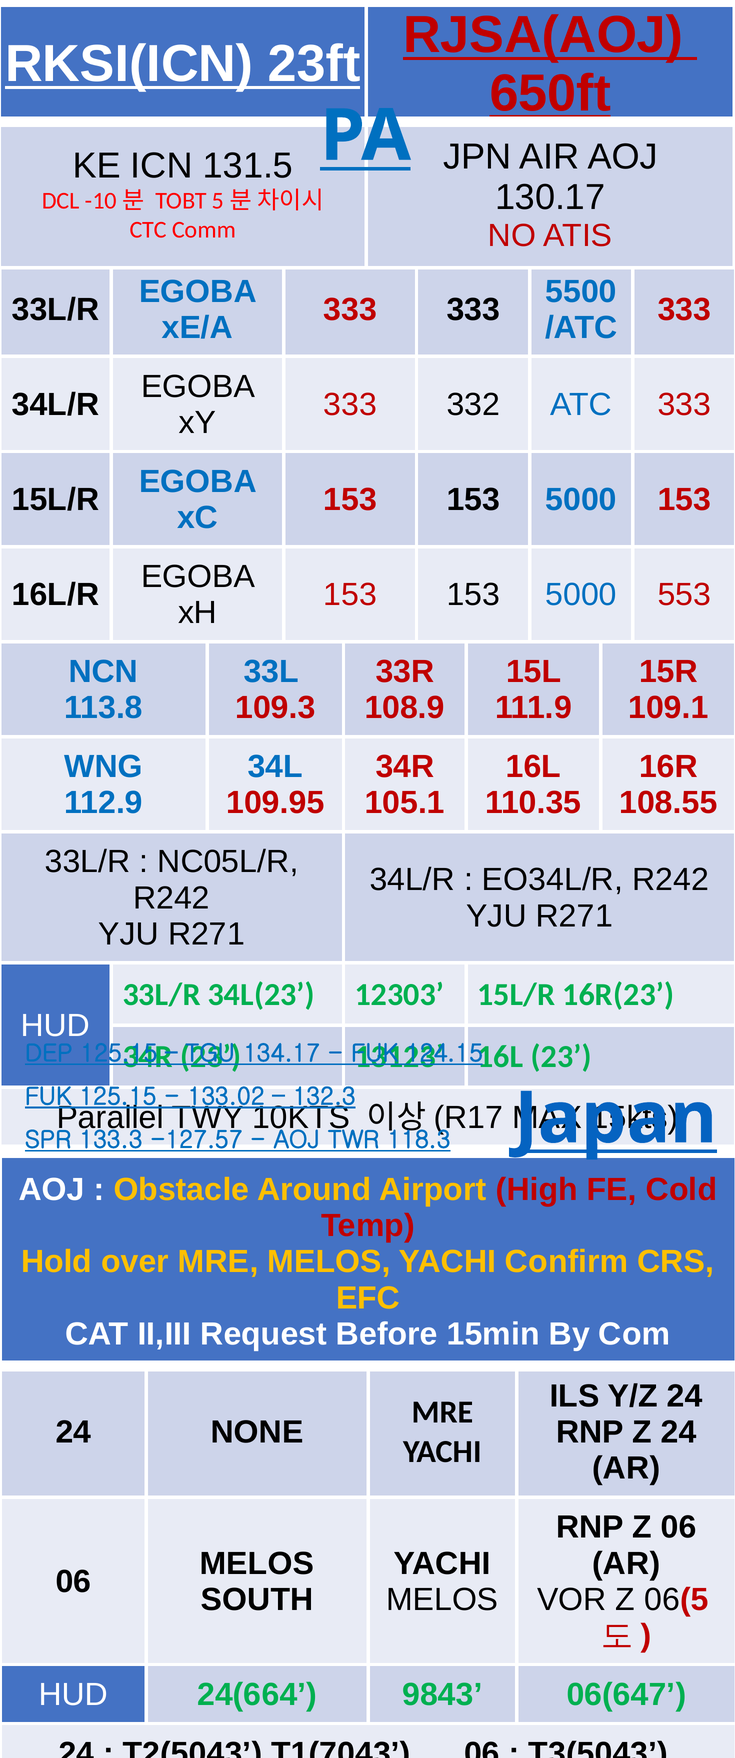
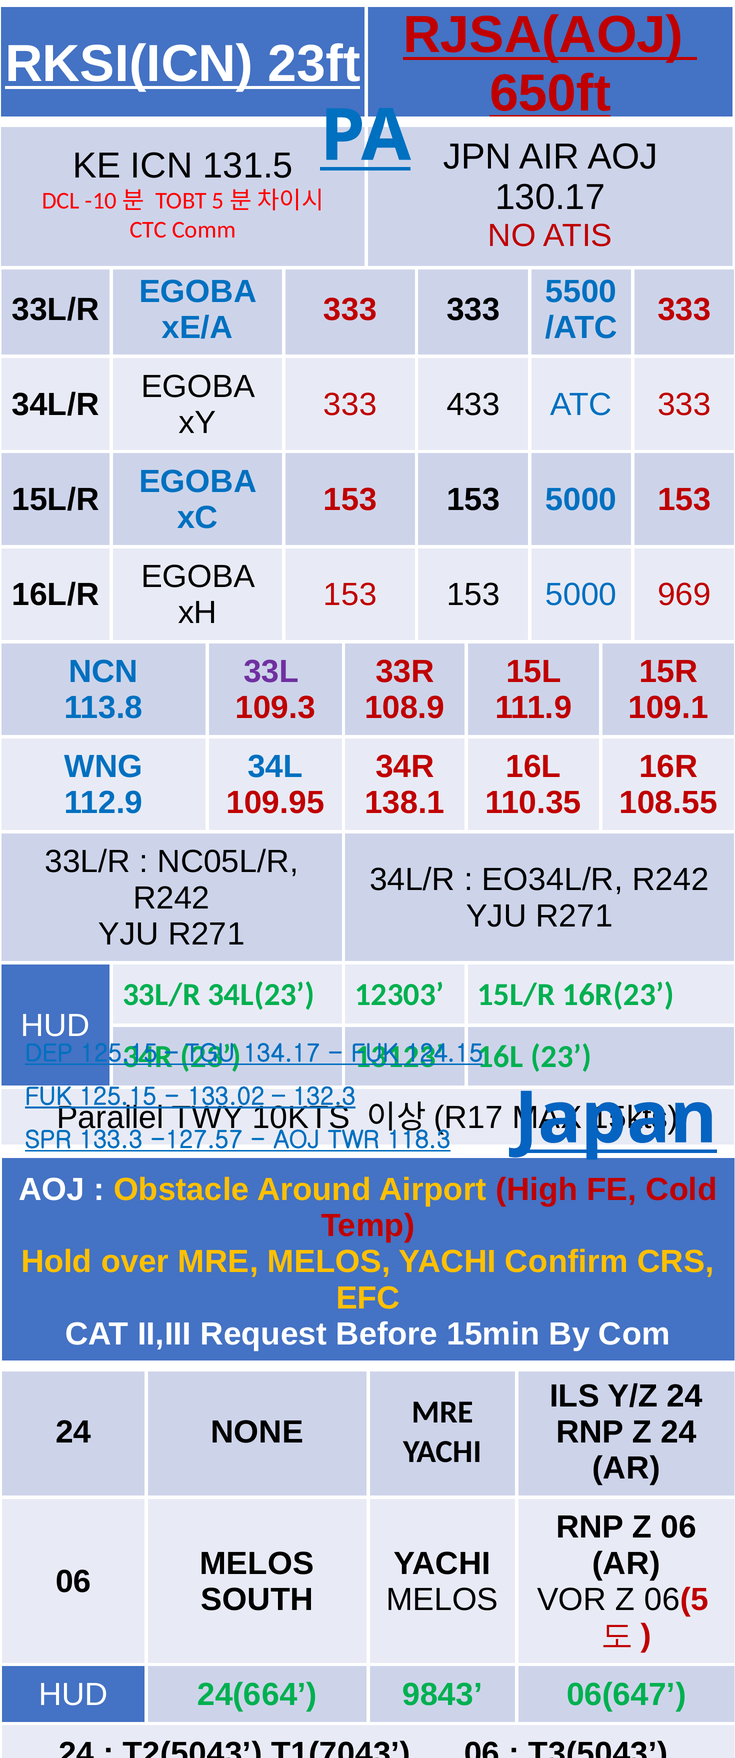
332: 332 -> 433
553: 553 -> 969
33L colour: blue -> purple
105.1: 105.1 -> 138.1
